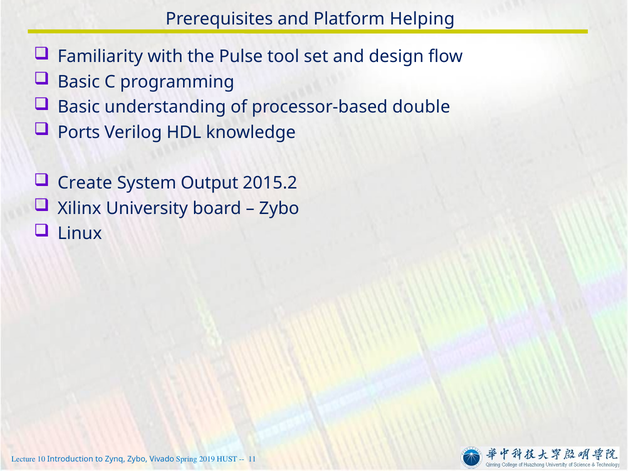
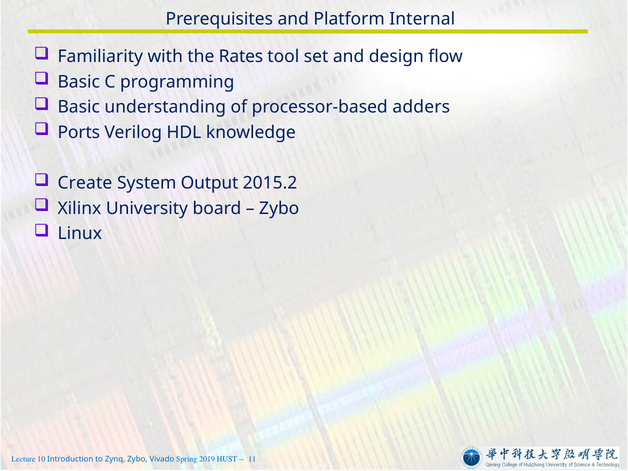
Helping: Helping -> Internal
Pulse: Pulse -> Rates
double: double -> adders
